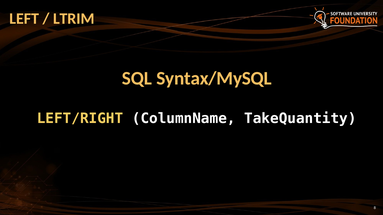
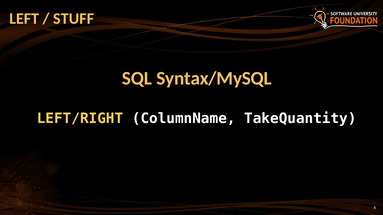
LTRIM: LTRIM -> STUFF
